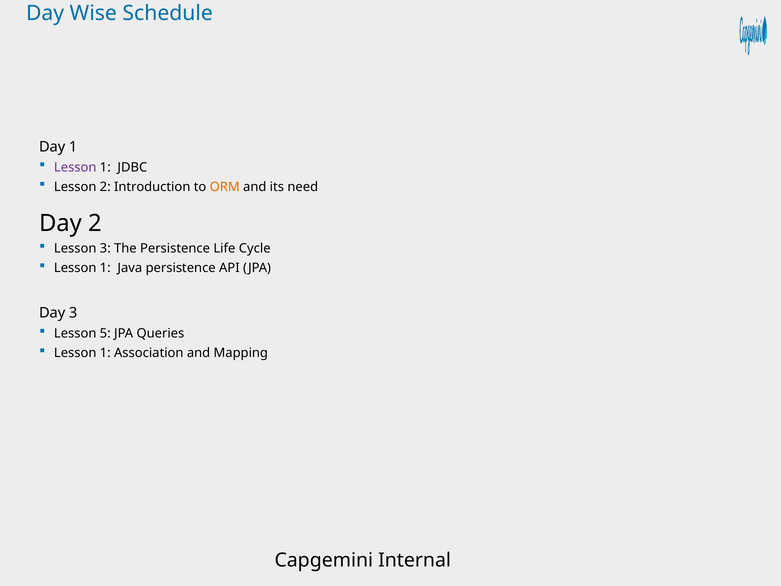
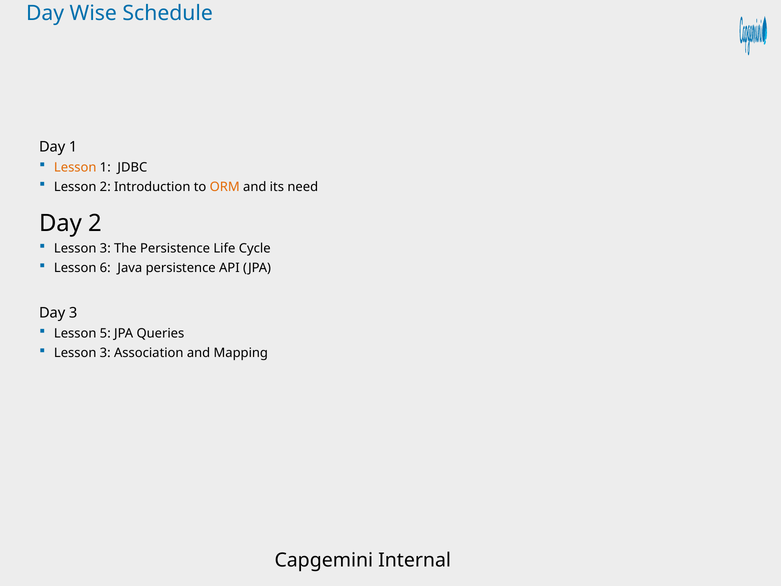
Lesson at (75, 167) colour: purple -> orange
1 at (105, 268): 1 -> 6
1 at (105, 353): 1 -> 3
